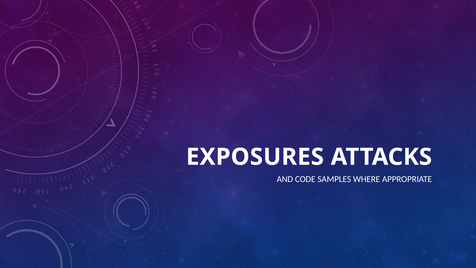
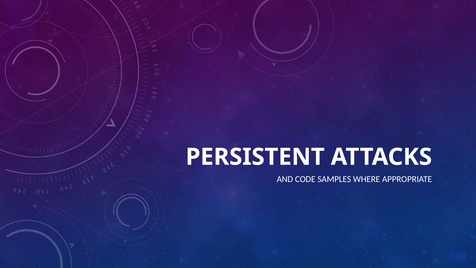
EXPOSURES: EXPOSURES -> PERSISTENT
